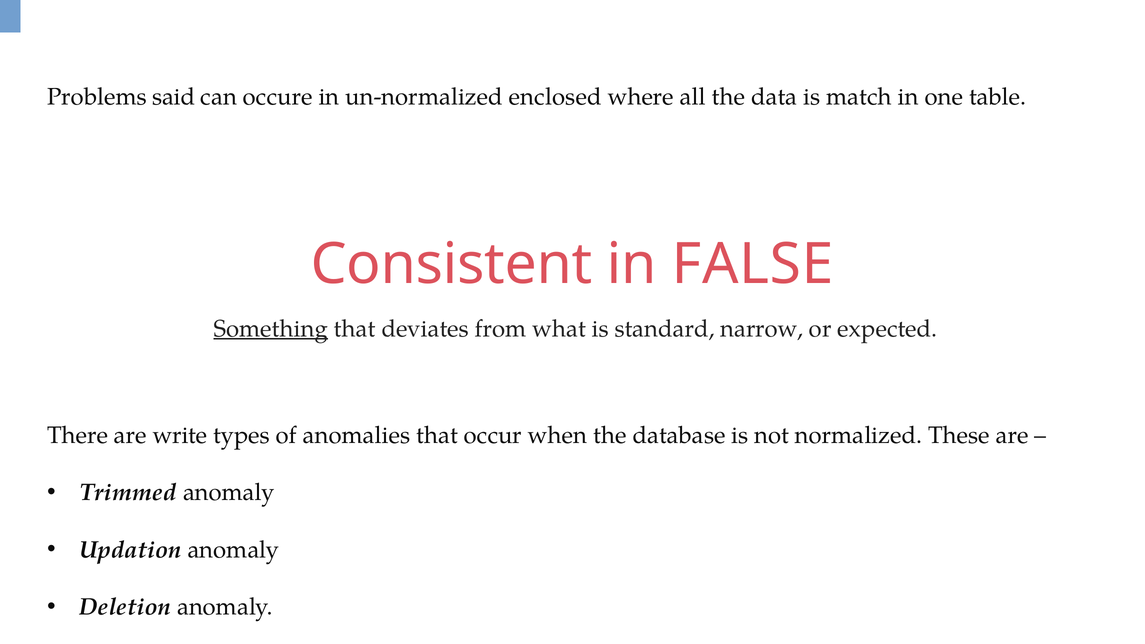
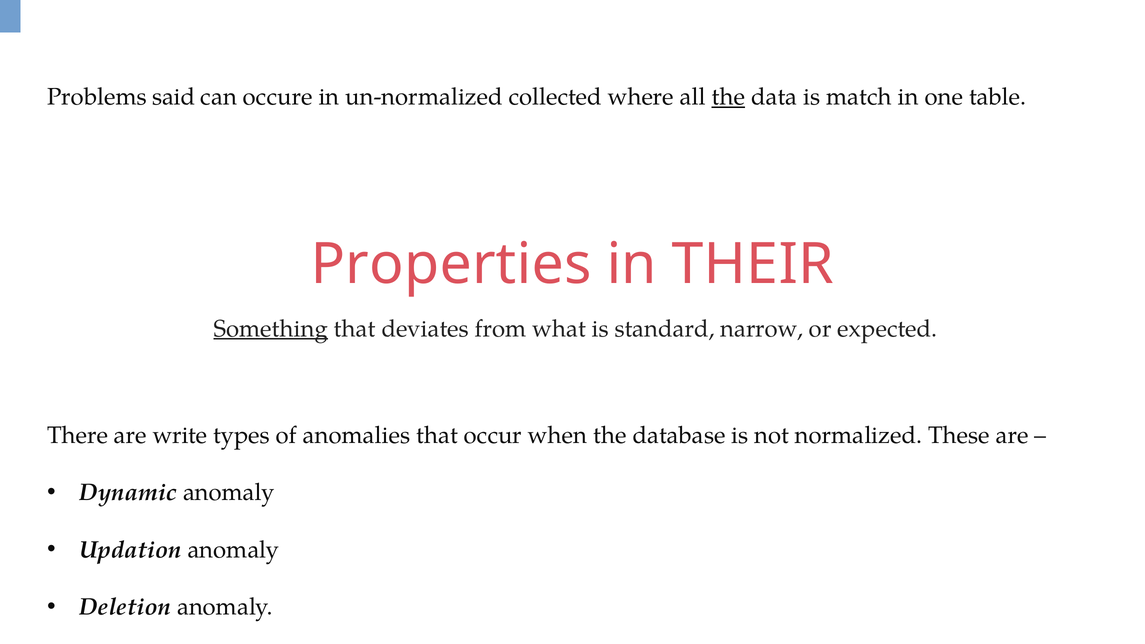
enclosed: enclosed -> collected
the at (728, 97) underline: none -> present
Consistent: Consistent -> Properties
FALSE: FALSE -> THEIR
Trimmed: Trimmed -> Dynamic
